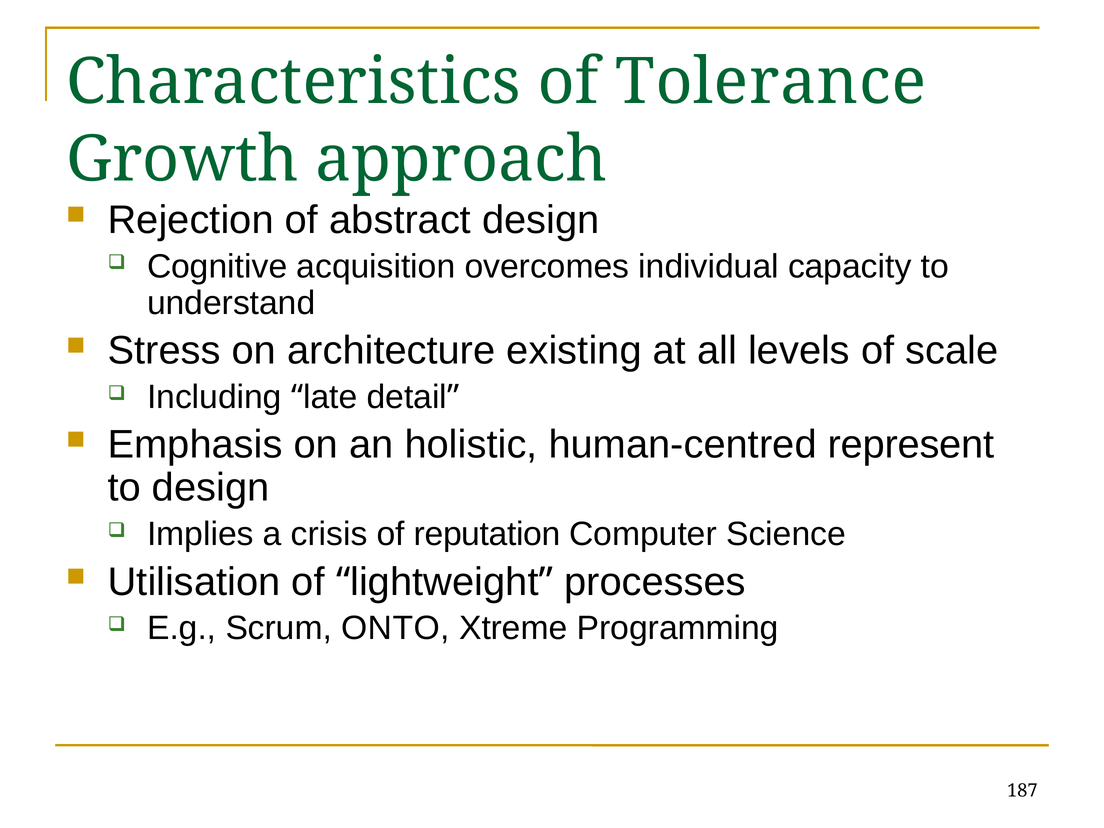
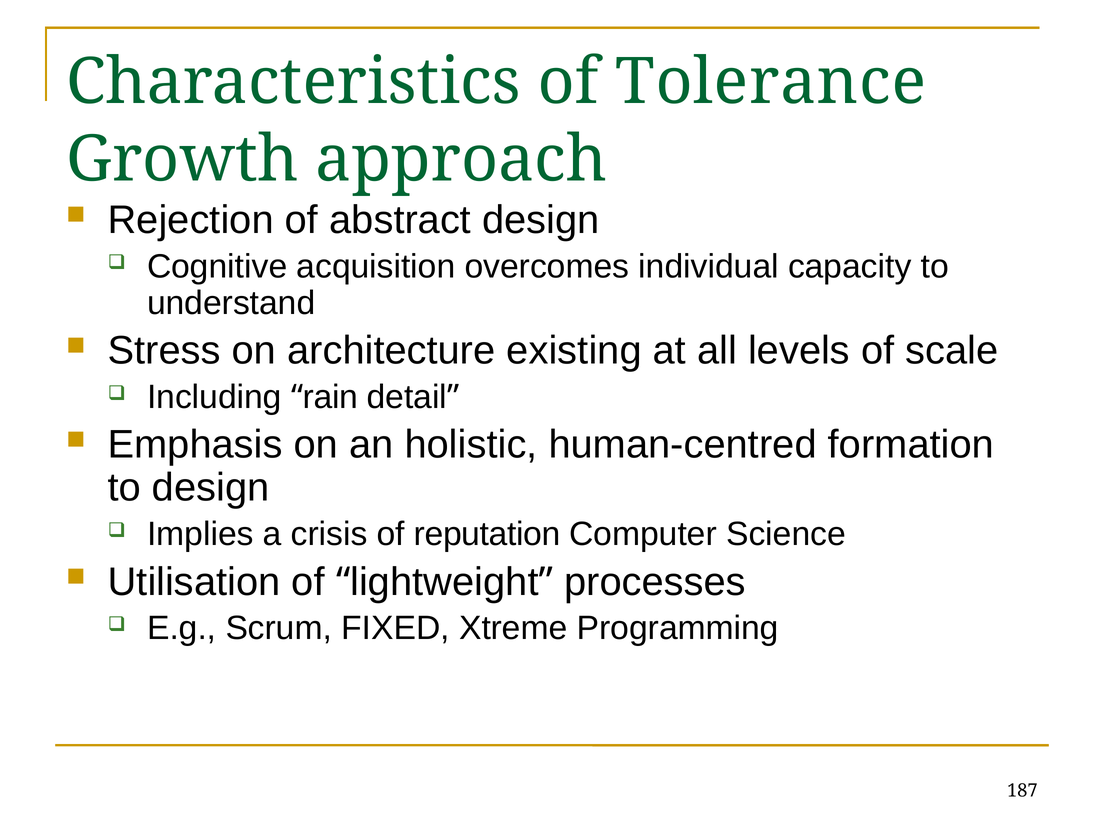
late: late -> rain
represent: represent -> formation
ONTO: ONTO -> FIXED
